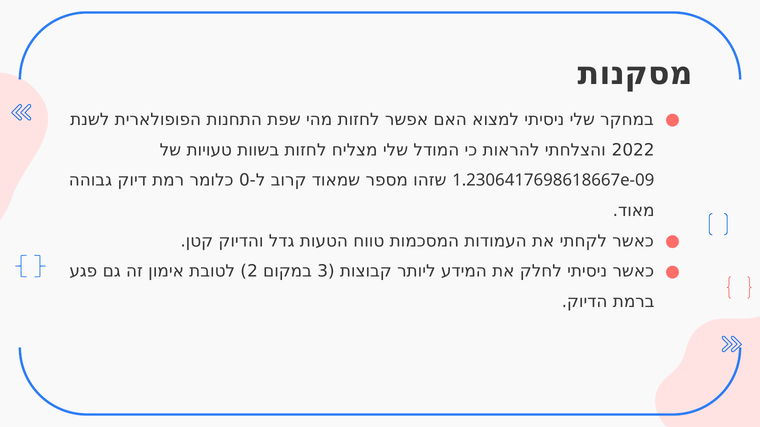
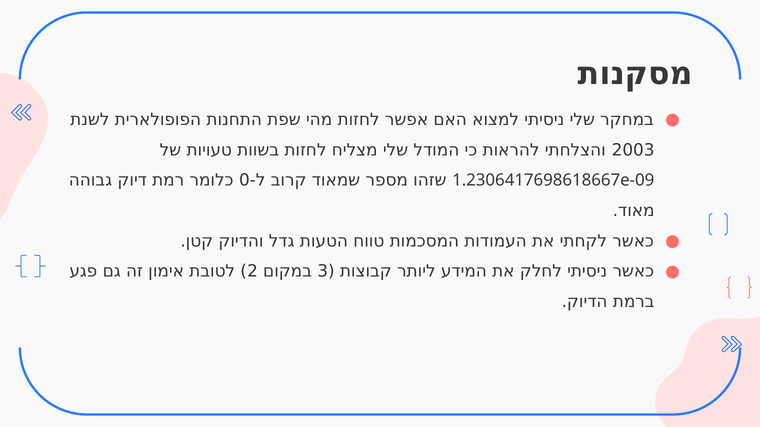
2022: 2022 -> 2003
